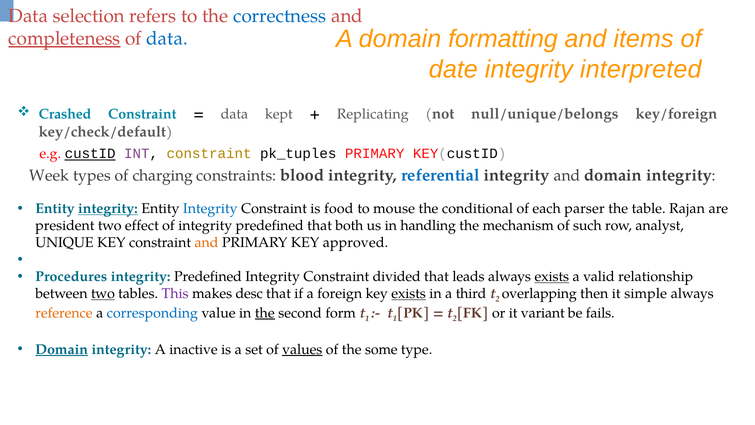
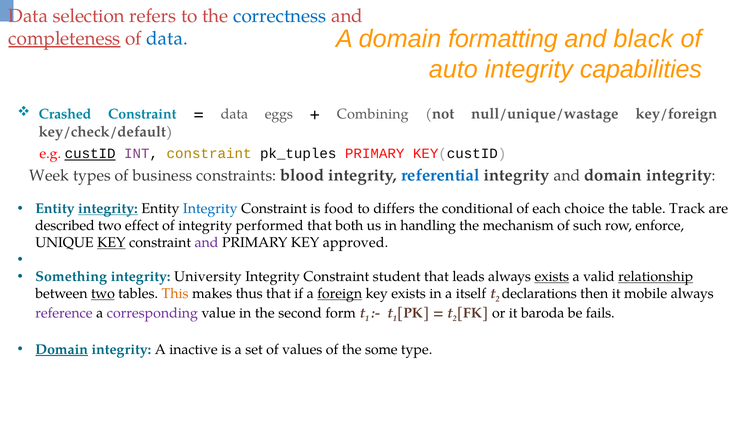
items: items -> black
date: date -> auto
interpreted: interpreted -> capabilities
kept: kept -> eggs
Replicating: Replicating -> Combining
null/unique/belongs: null/unique/belongs -> null/unique/wastage
charging: charging -> business
mouse: mouse -> differs
parser: parser -> choice
Rajan: Rajan -> Track
president: president -> described
of integrity predefined: predefined -> performed
analyst: analyst -> enforce
KEY at (111, 243) underline: none -> present
and at (207, 243) colour: orange -> purple
Procedures: Procedures -> Something
Predefined at (208, 277): Predefined -> University
divided: divided -> student
relationship underline: none -> present
This colour: purple -> orange
desc: desc -> thus
foreign underline: none -> present
exists at (409, 293) underline: present -> none
third: third -> itself
overlapping: overlapping -> declarations
simple: simple -> mobile
reference colour: orange -> purple
corresponding colour: blue -> purple
the at (265, 313) underline: present -> none
variant: variant -> baroda
values underline: present -> none
